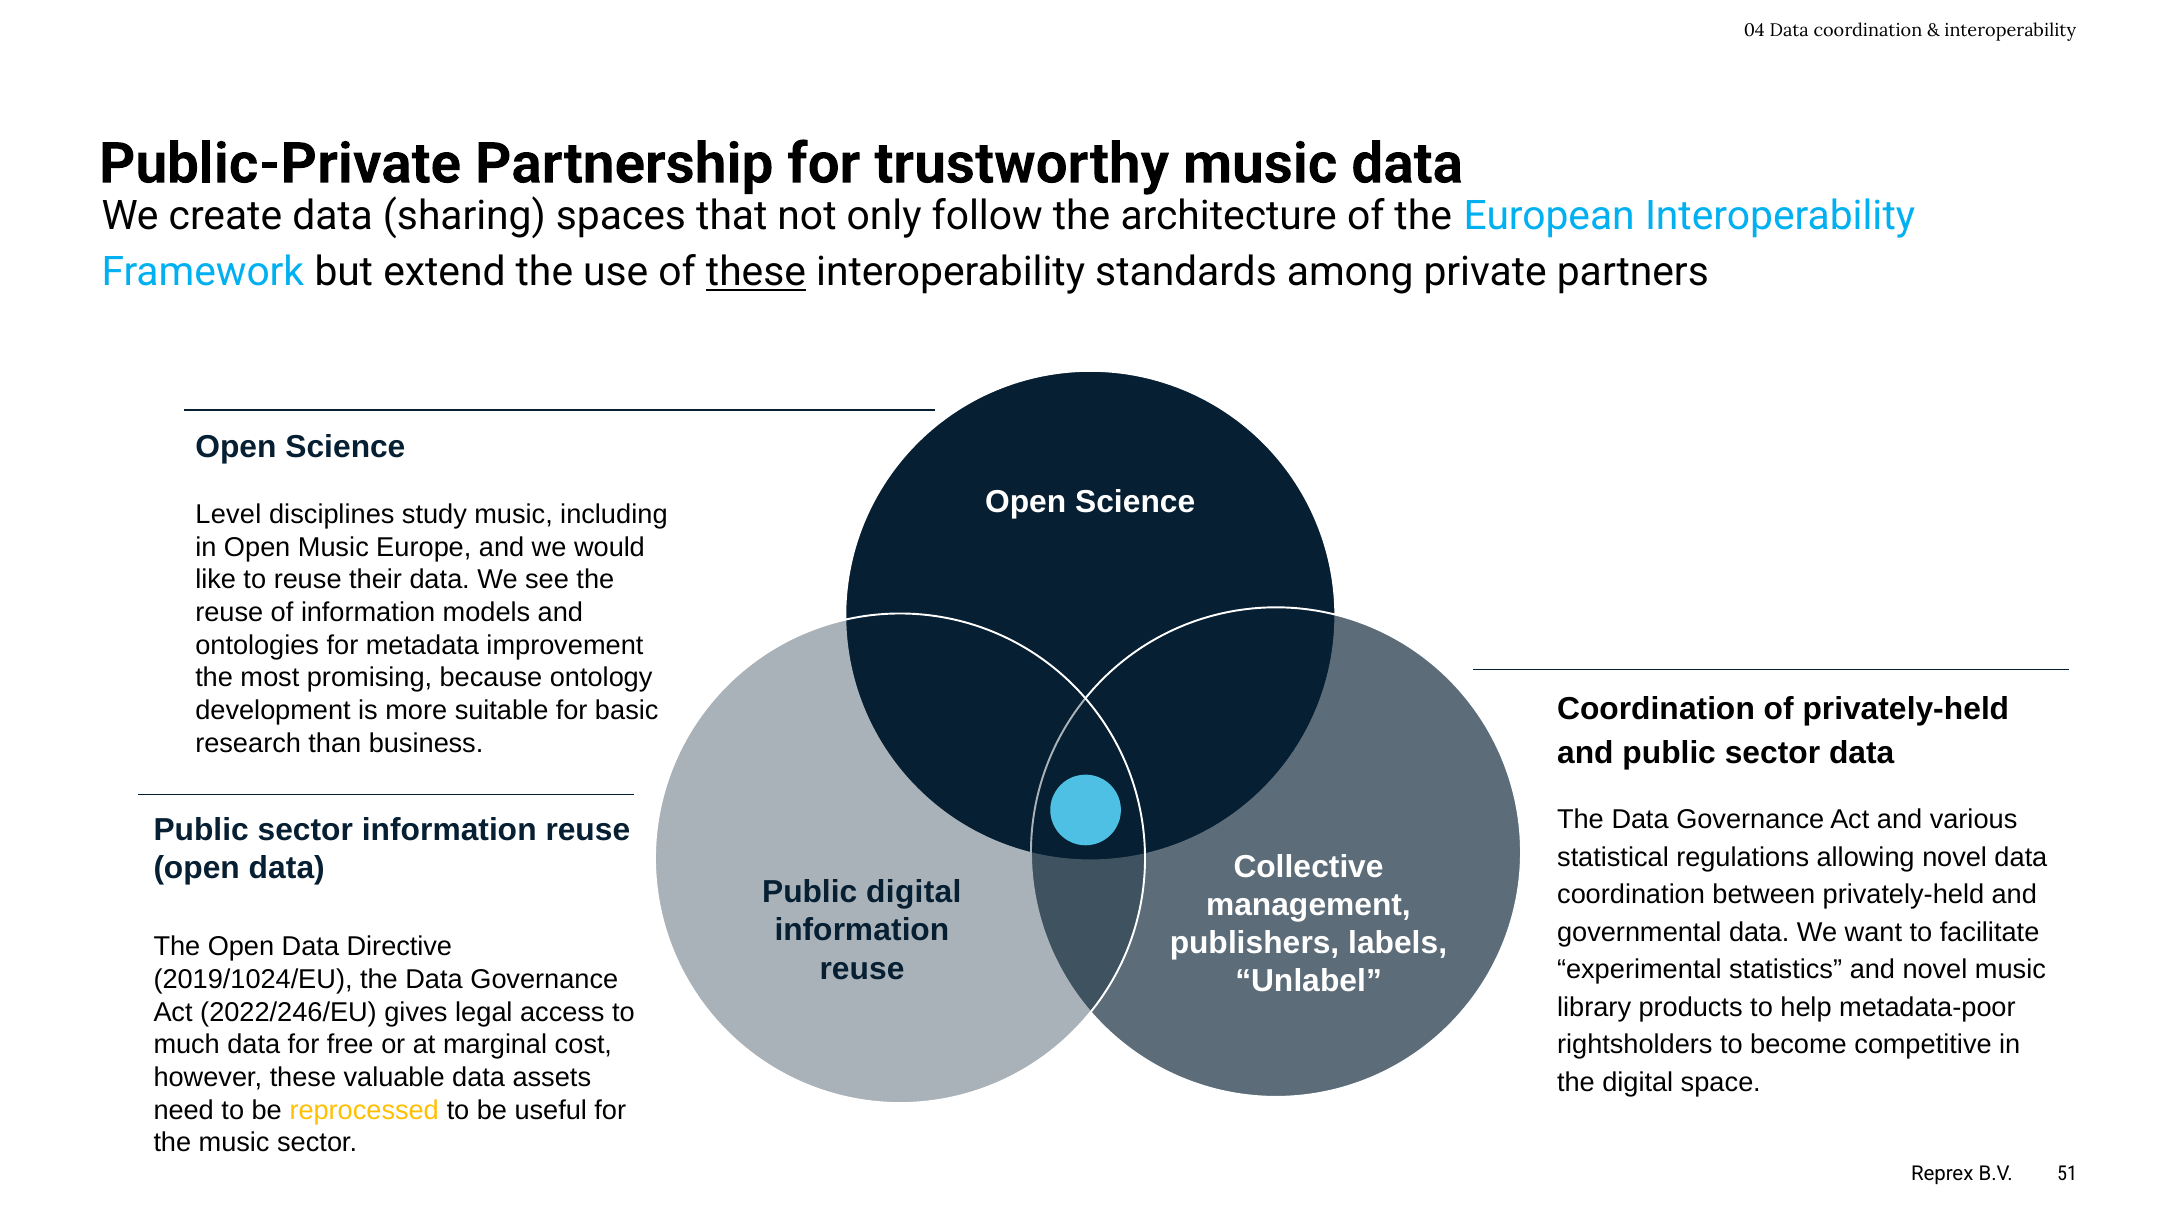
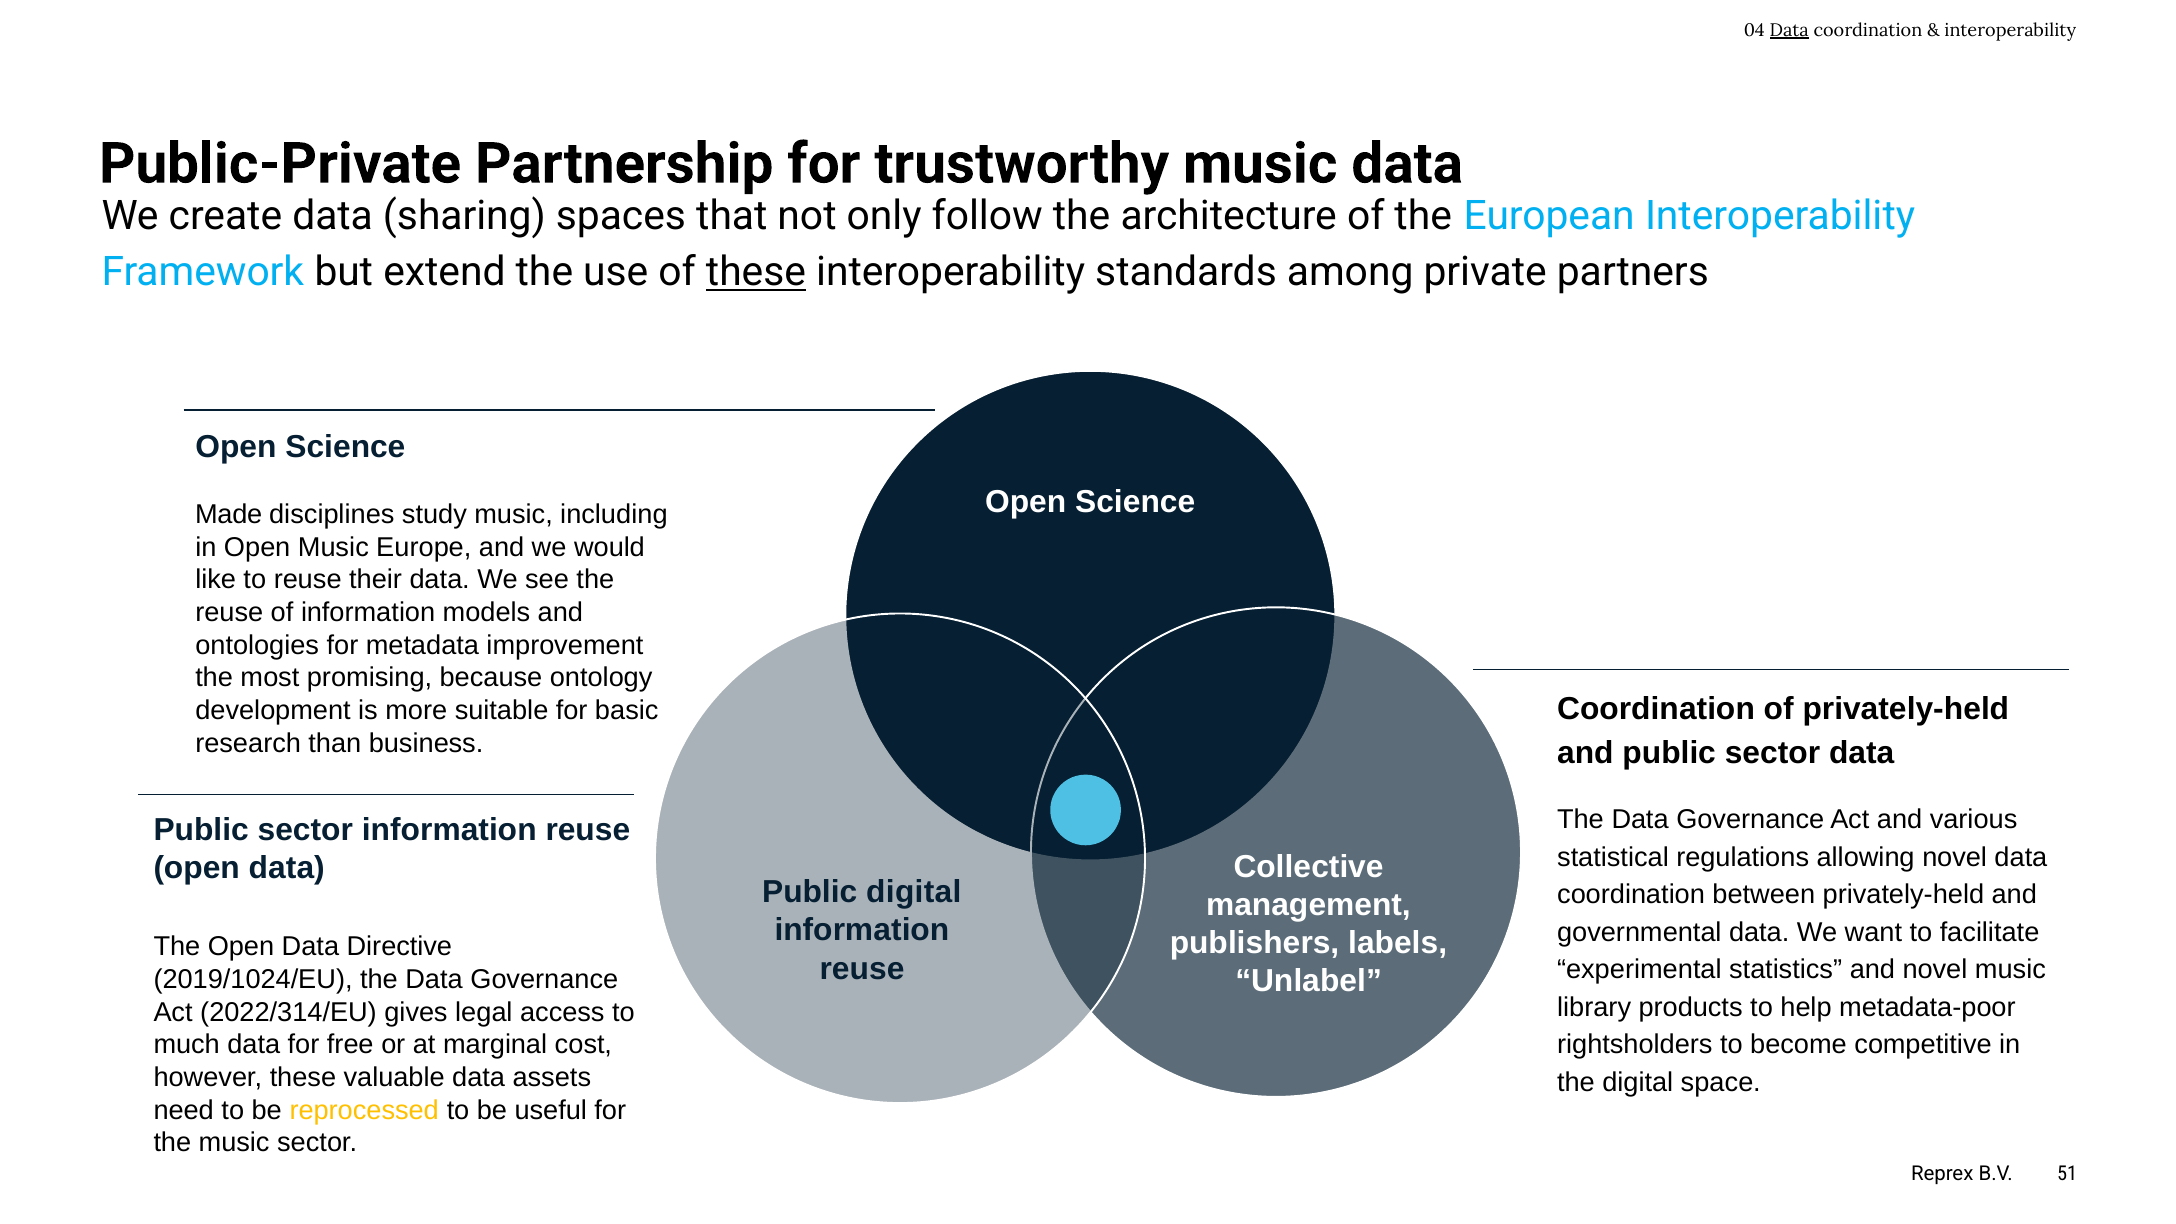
Data at (1789, 30) underline: none -> present
Level: Level -> Made
2022/246/EU: 2022/246/EU -> 2022/314/EU
